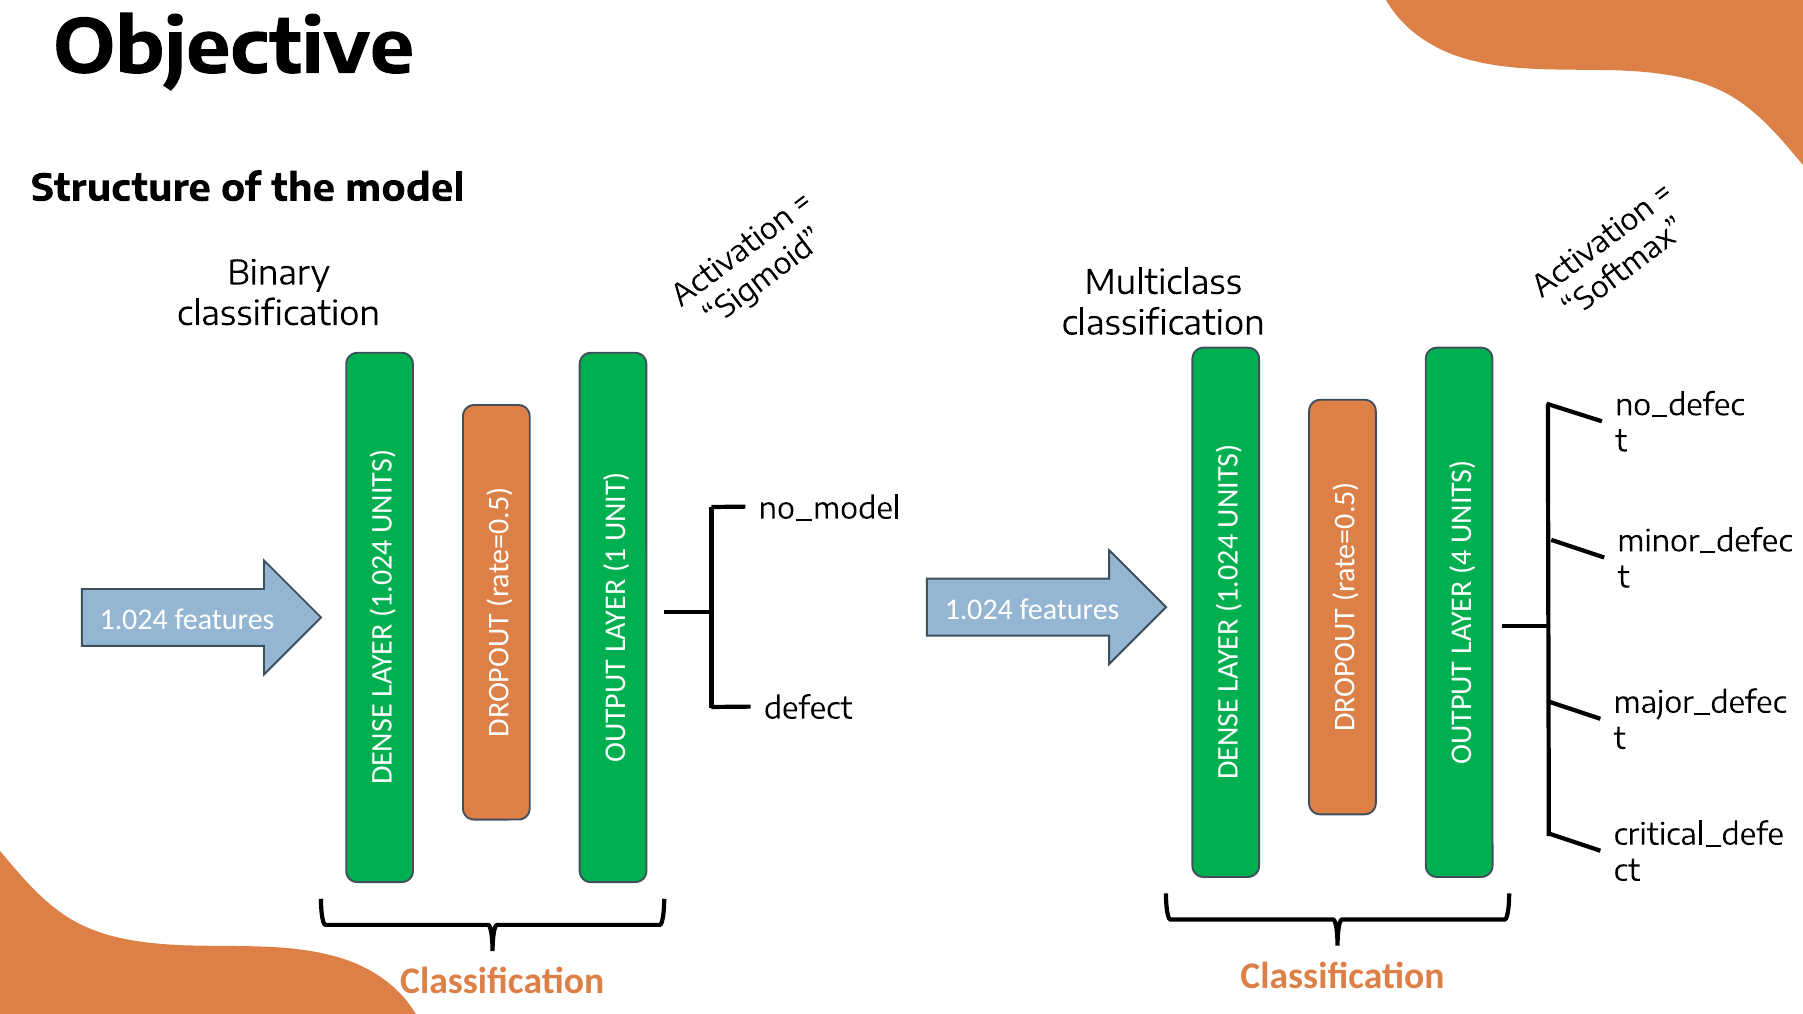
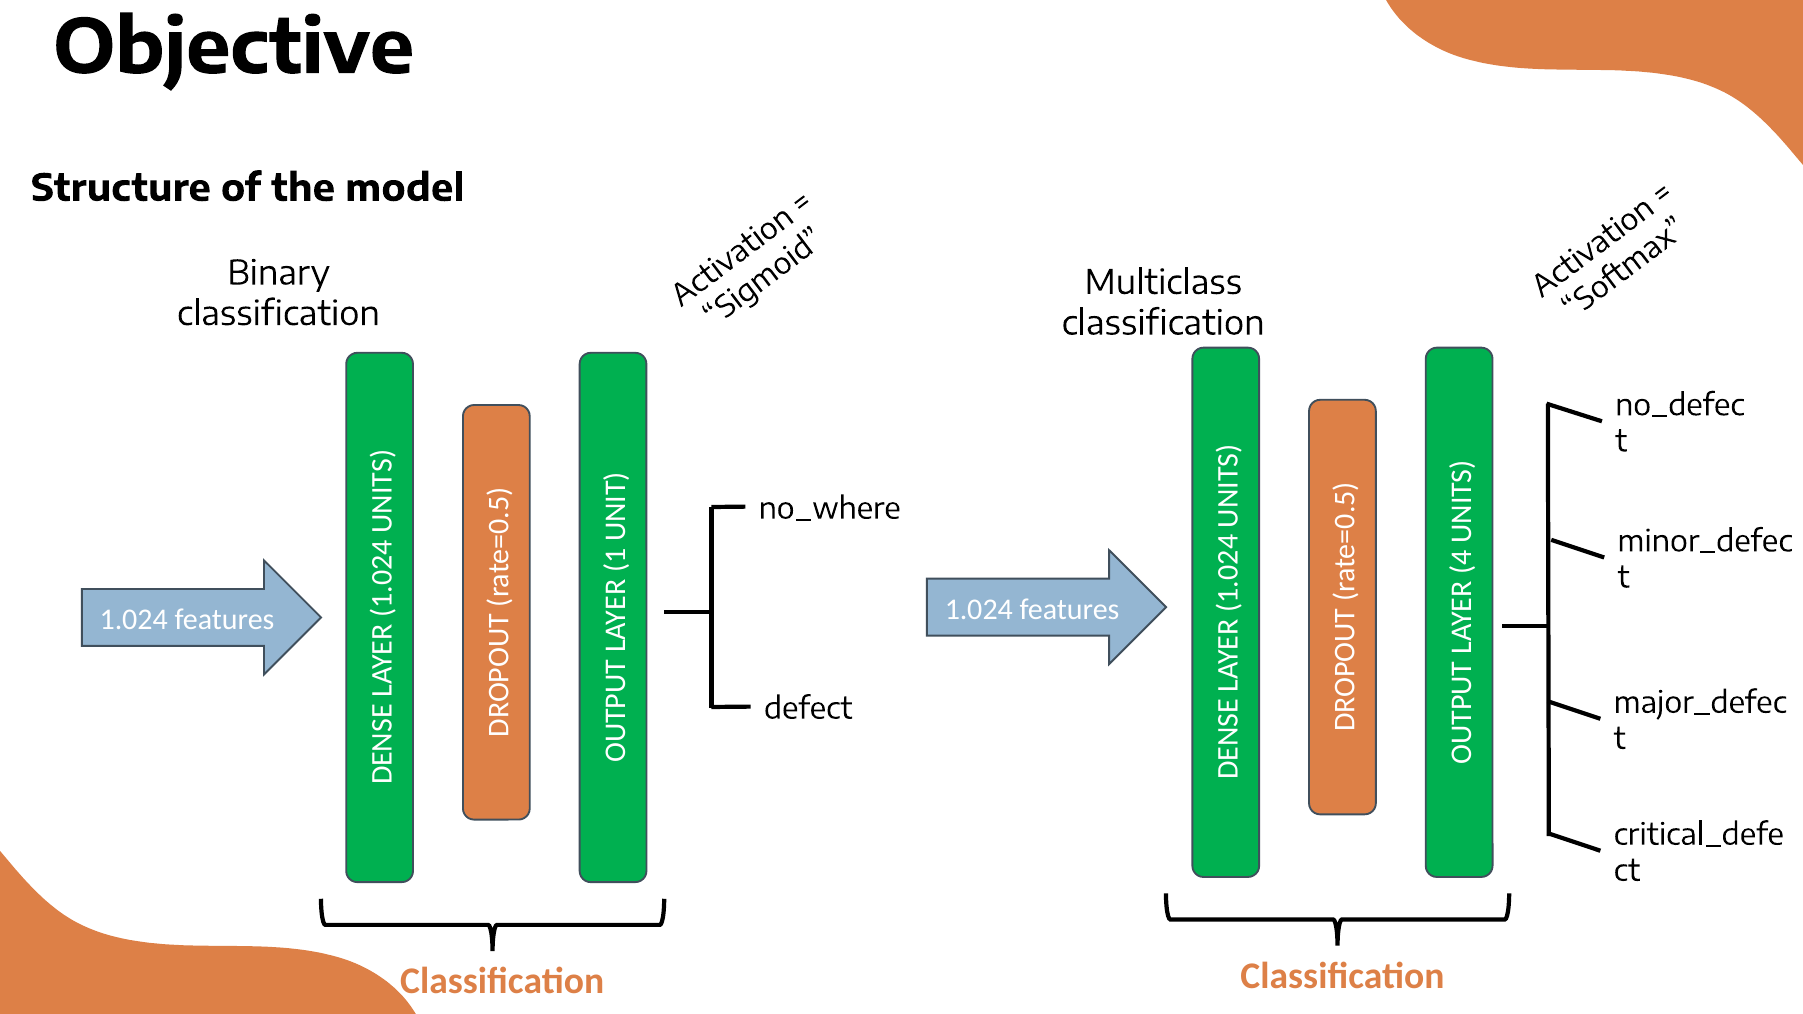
no_model: no_model -> no_where
